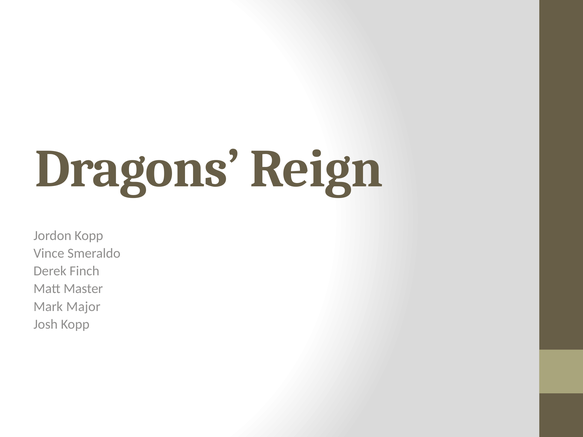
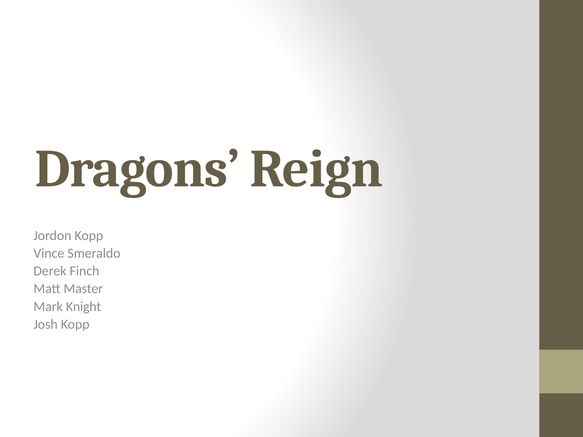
Major: Major -> Knight
